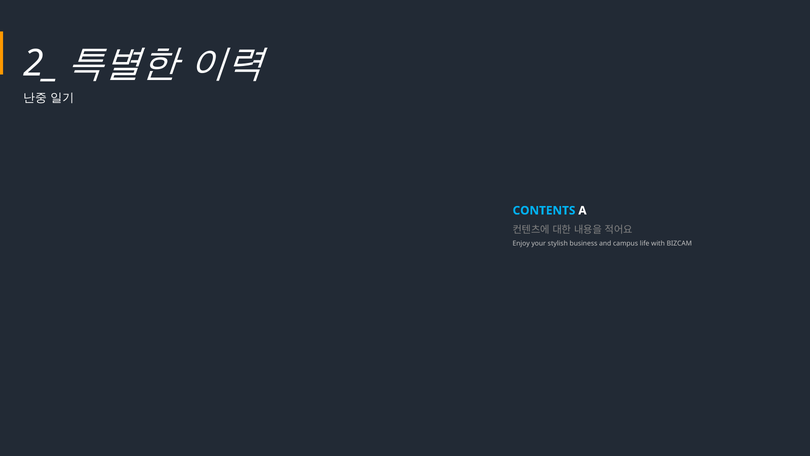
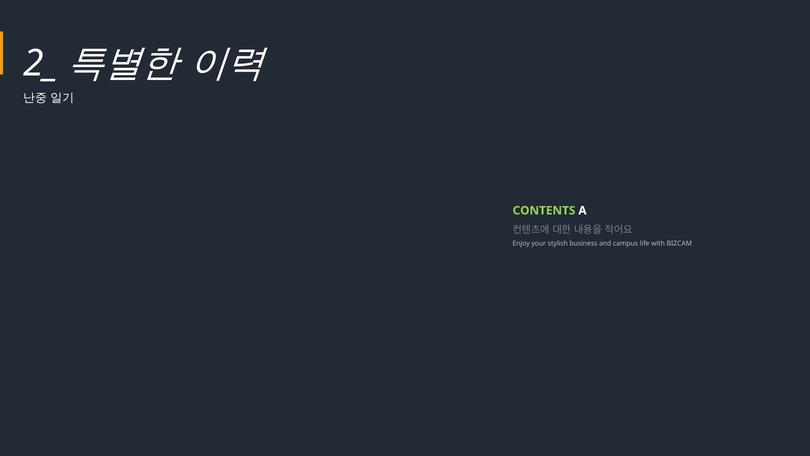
CONTENTS colour: light blue -> light green
